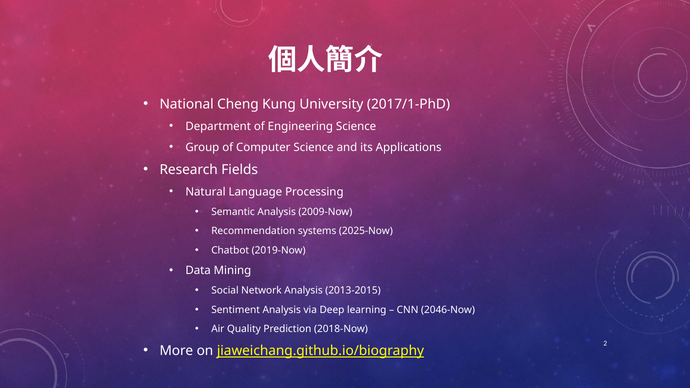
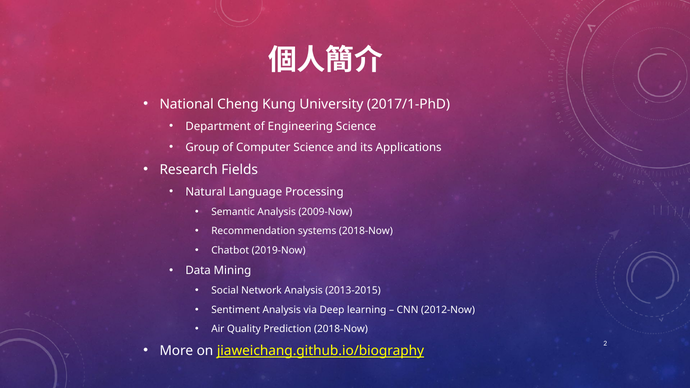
systems 2025-Now: 2025-Now -> 2018-Now
2046-Now: 2046-Now -> 2012-Now
